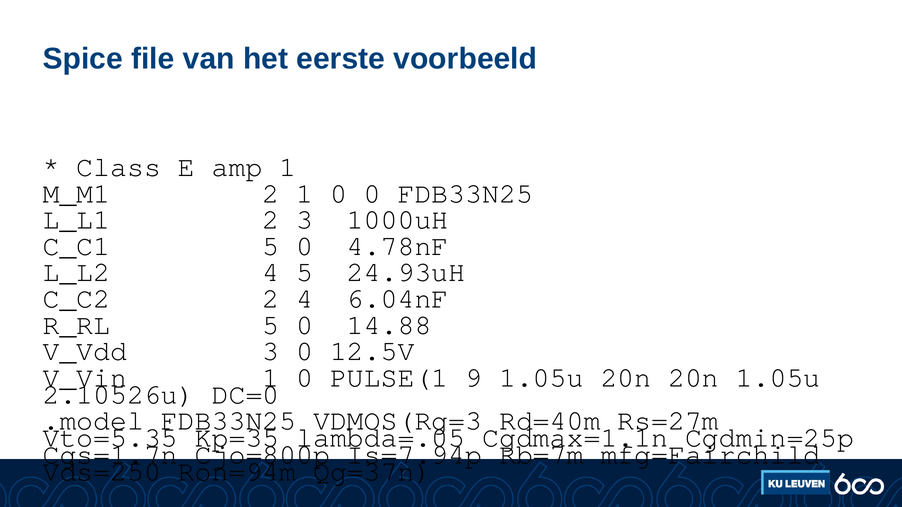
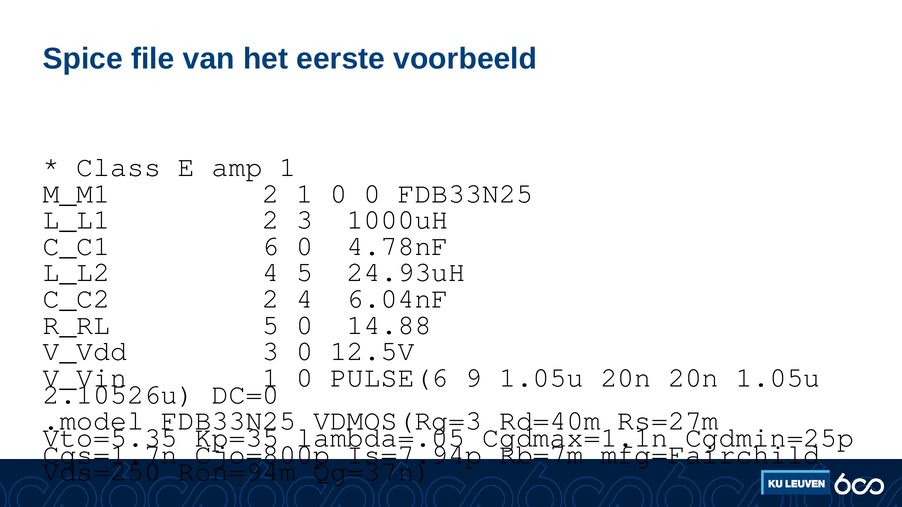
C_C1 5: 5 -> 6
PULSE(1: PULSE(1 -> PULSE(6
